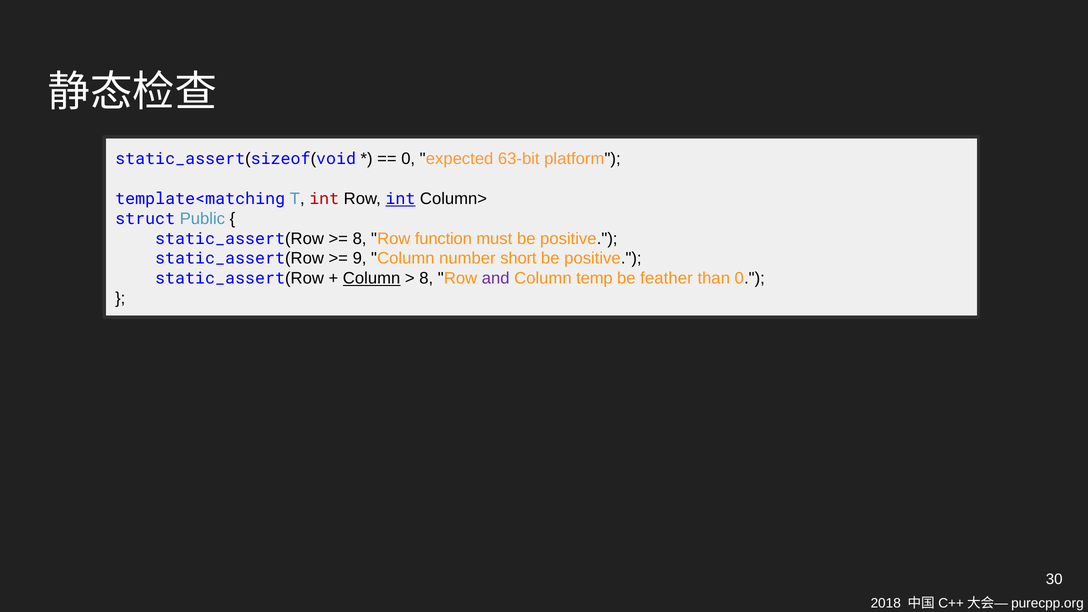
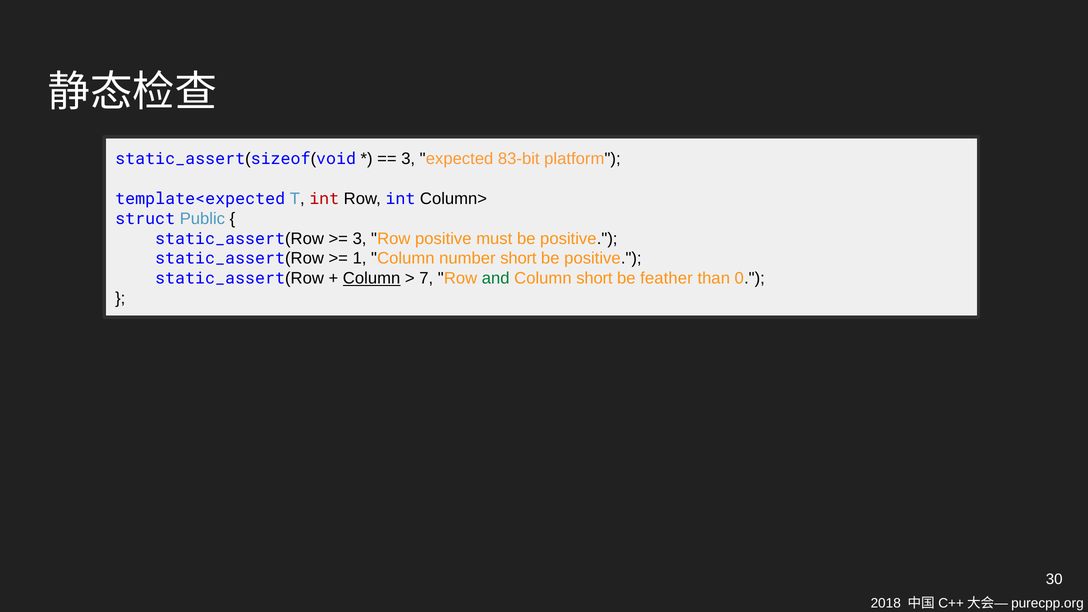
0 at (408, 159): 0 -> 3
63-bit: 63-bit -> 83-bit
template<matching: template<matching -> template<expected
int at (400, 199) underline: present -> none
8 at (360, 239): 8 -> 3
Row function: function -> positive
9: 9 -> 1
8 at (426, 278): 8 -> 7
and colour: purple -> green
Column temp: temp -> short
